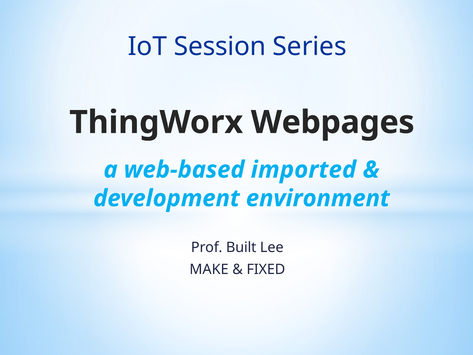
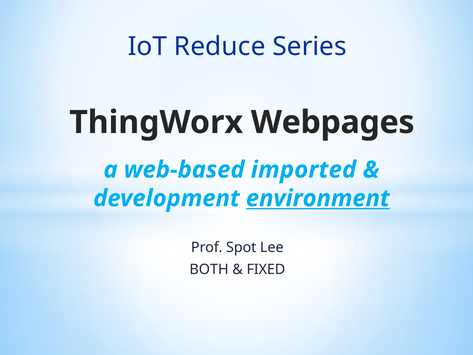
Session: Session -> Reduce
environment underline: none -> present
Built: Built -> Spot
MAKE: MAKE -> BOTH
